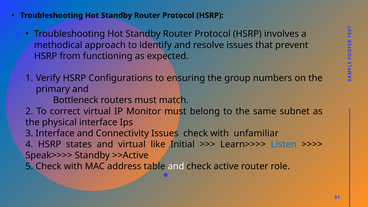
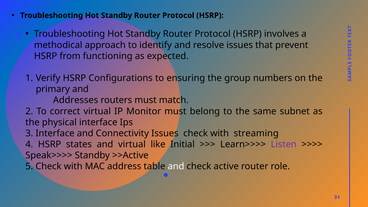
Bottleneck: Bottleneck -> Addresses
unfamiliar: unfamiliar -> streaming
Listen colour: blue -> purple
